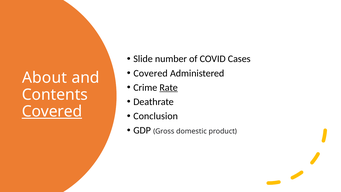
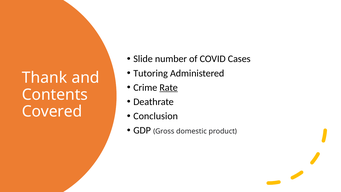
Covered at (151, 73): Covered -> Tutoring
About: About -> Thank
Covered at (52, 111) underline: present -> none
